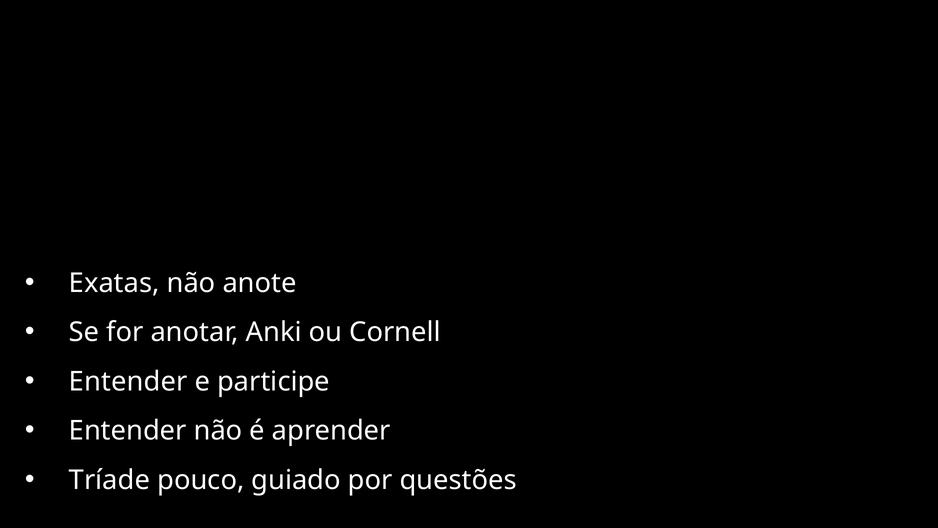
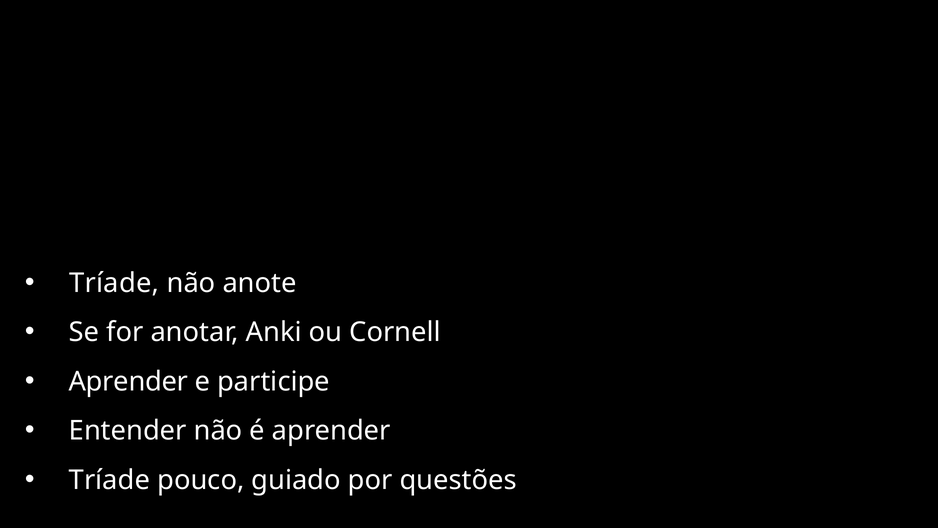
Exatas at (114, 283): Exatas -> Tríade
Entender at (128, 381): Entender -> Aprender
